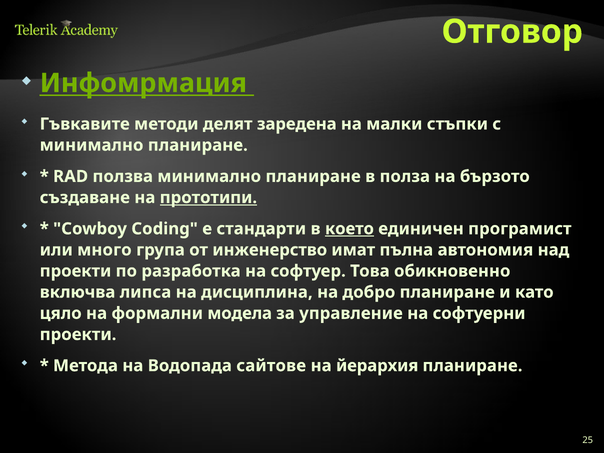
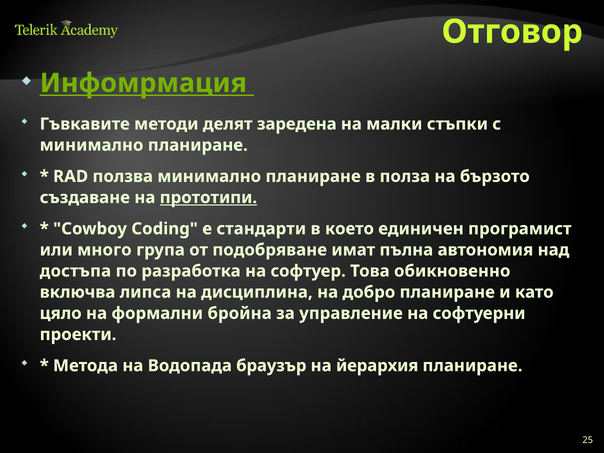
което underline: present -> none
инженерство: инженерство -> подобряване
проекти at (76, 271): проекти -> достъпа
модела: модела -> бройна
сайтове: сайтове -> браузър
